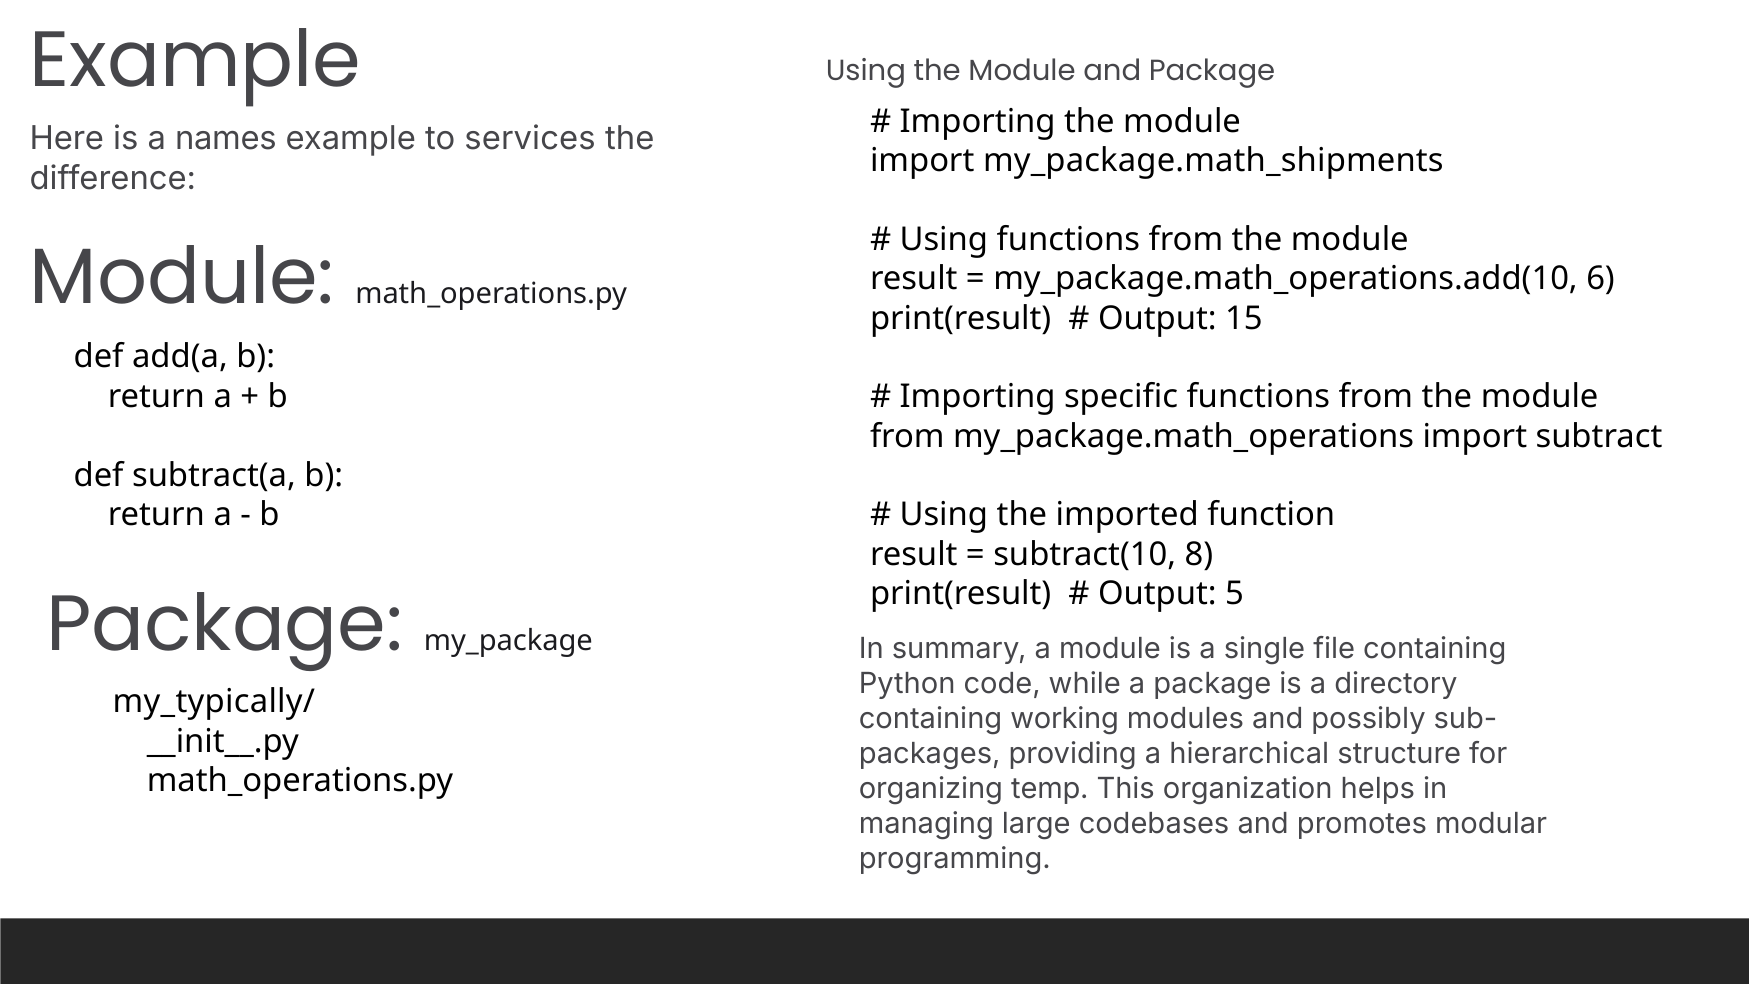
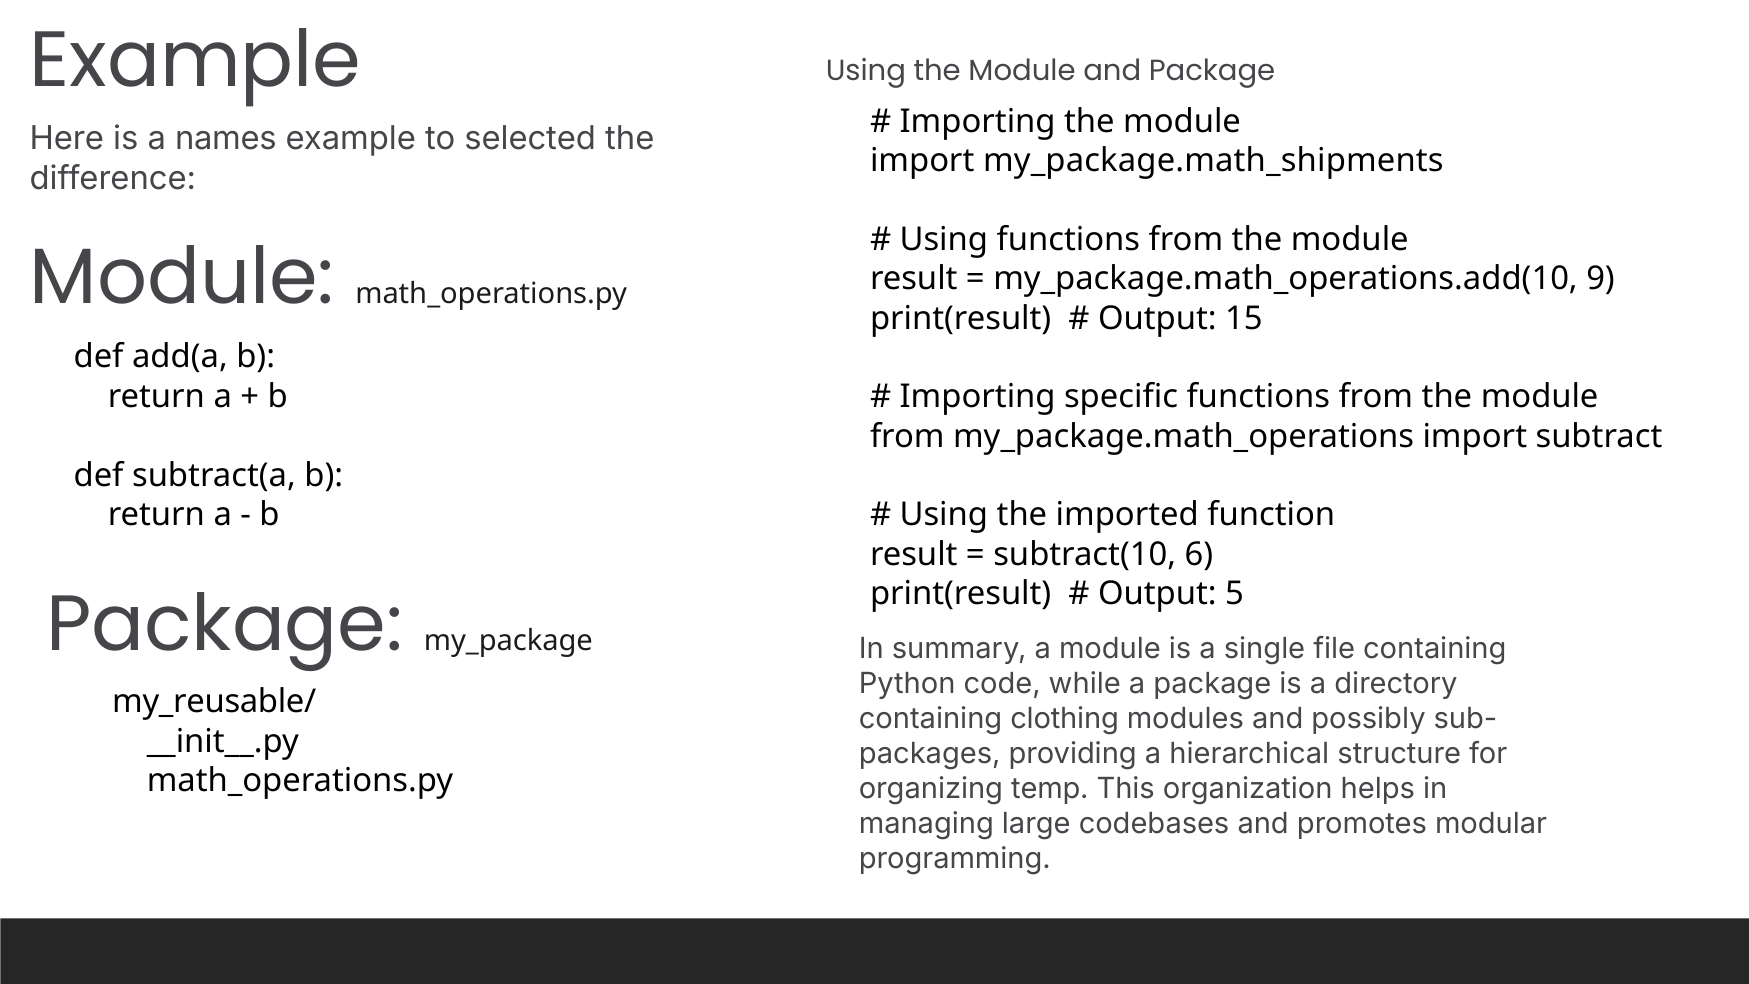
services: services -> selected
6: 6 -> 9
8: 8 -> 6
my_typically/: my_typically/ -> my_reusable/
working: working -> clothing
